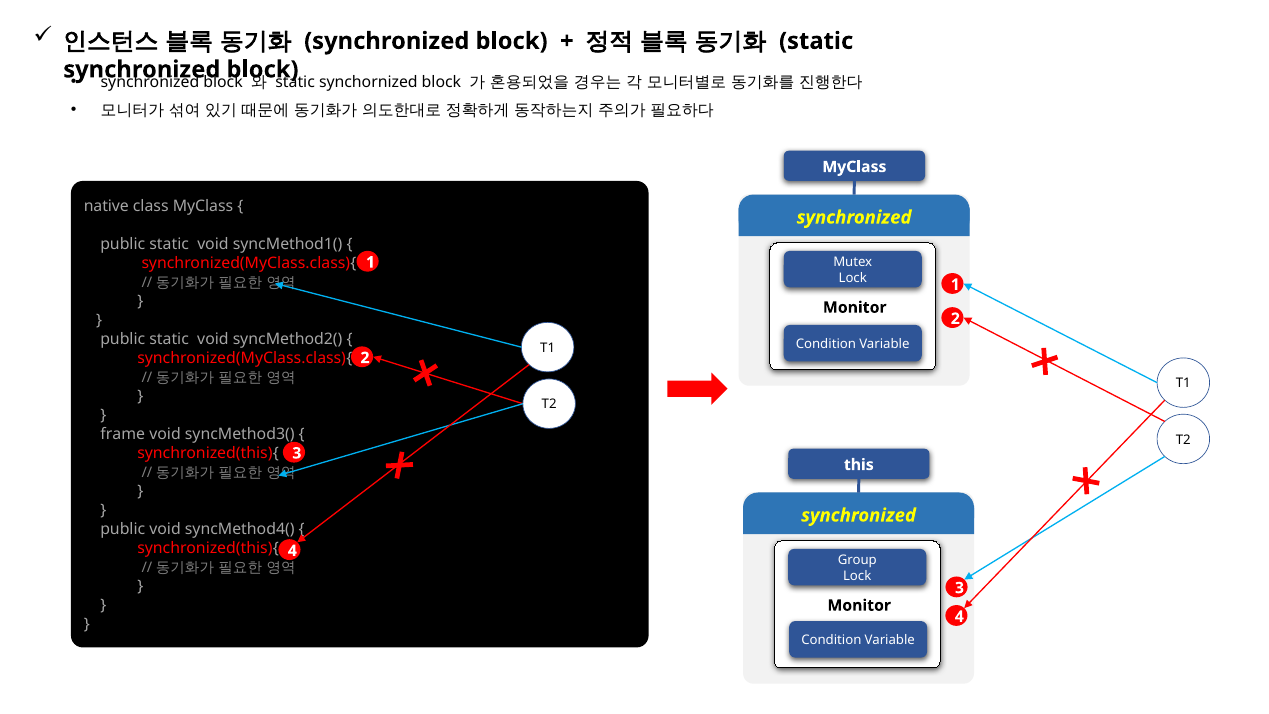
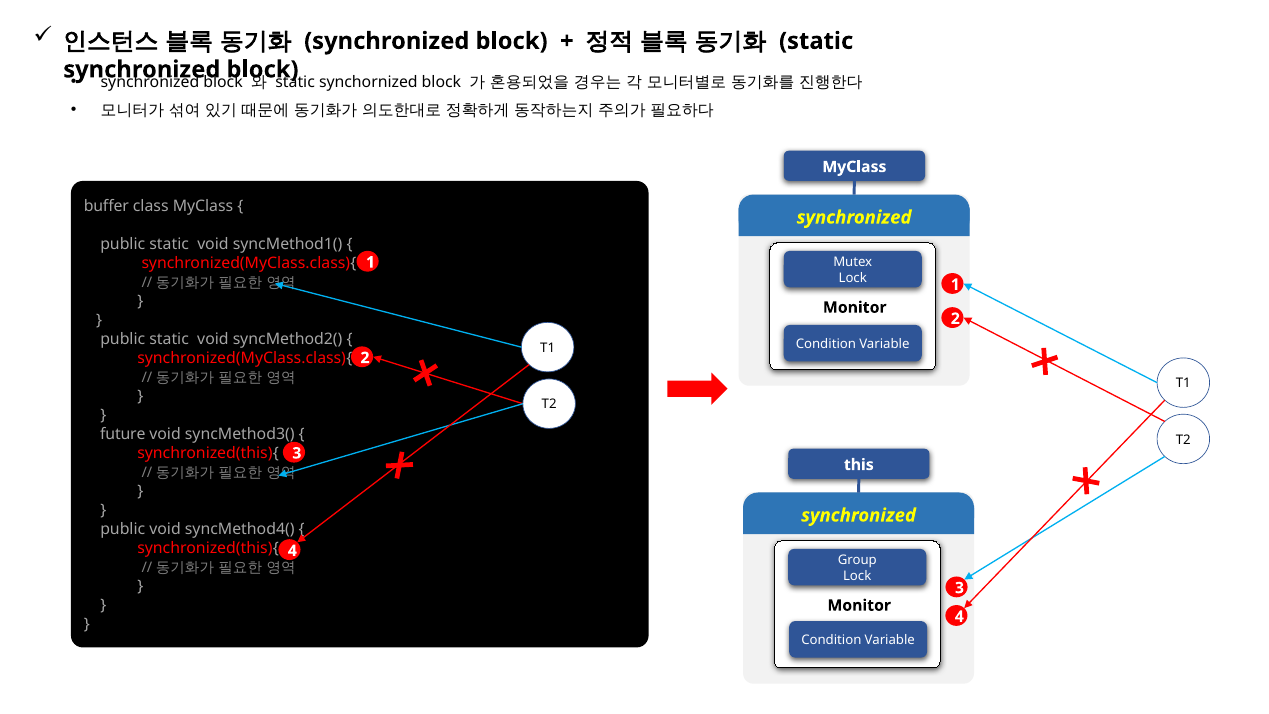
native: native -> buffer
frame: frame -> future
